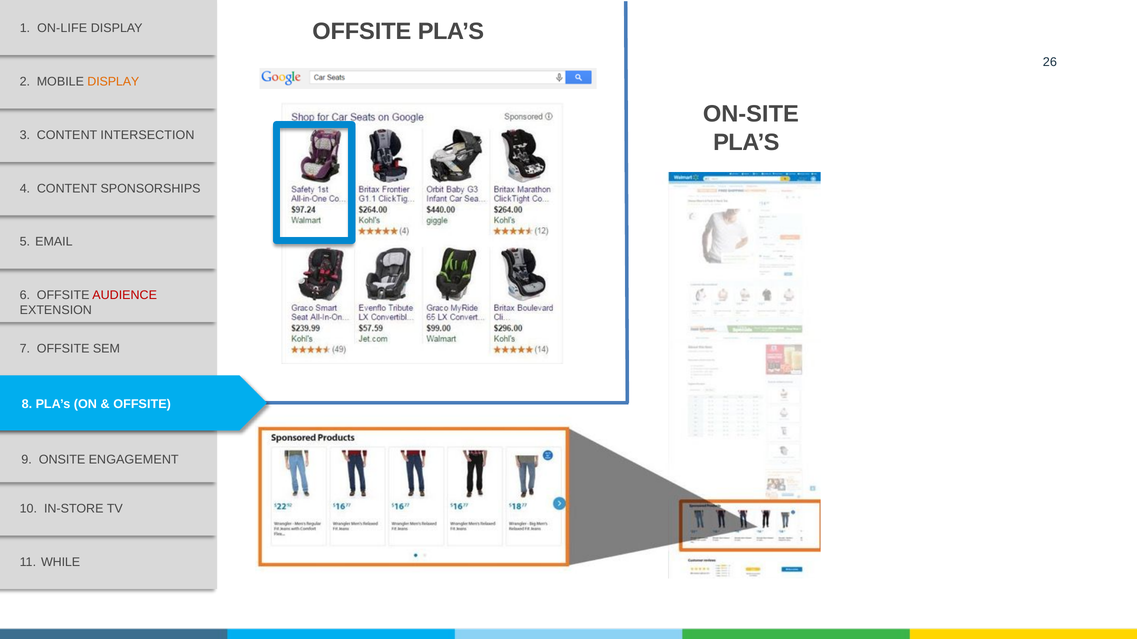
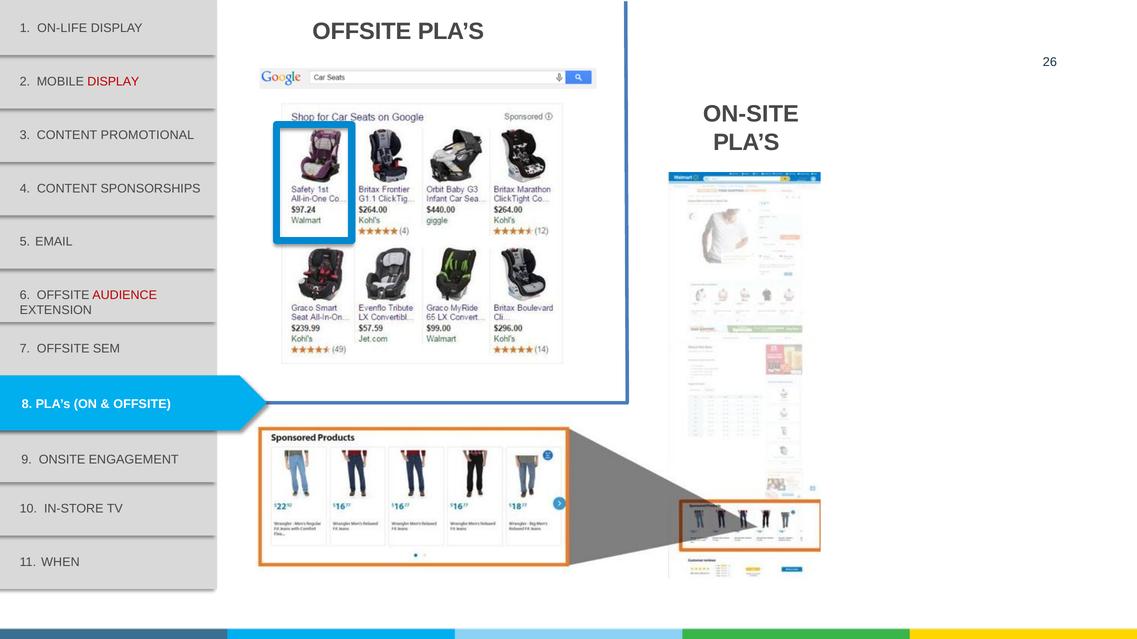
DISPLAY at (113, 82) colour: orange -> red
INTERSECTION: INTERSECTION -> PROMOTIONAL
WHILE: WHILE -> WHEN
